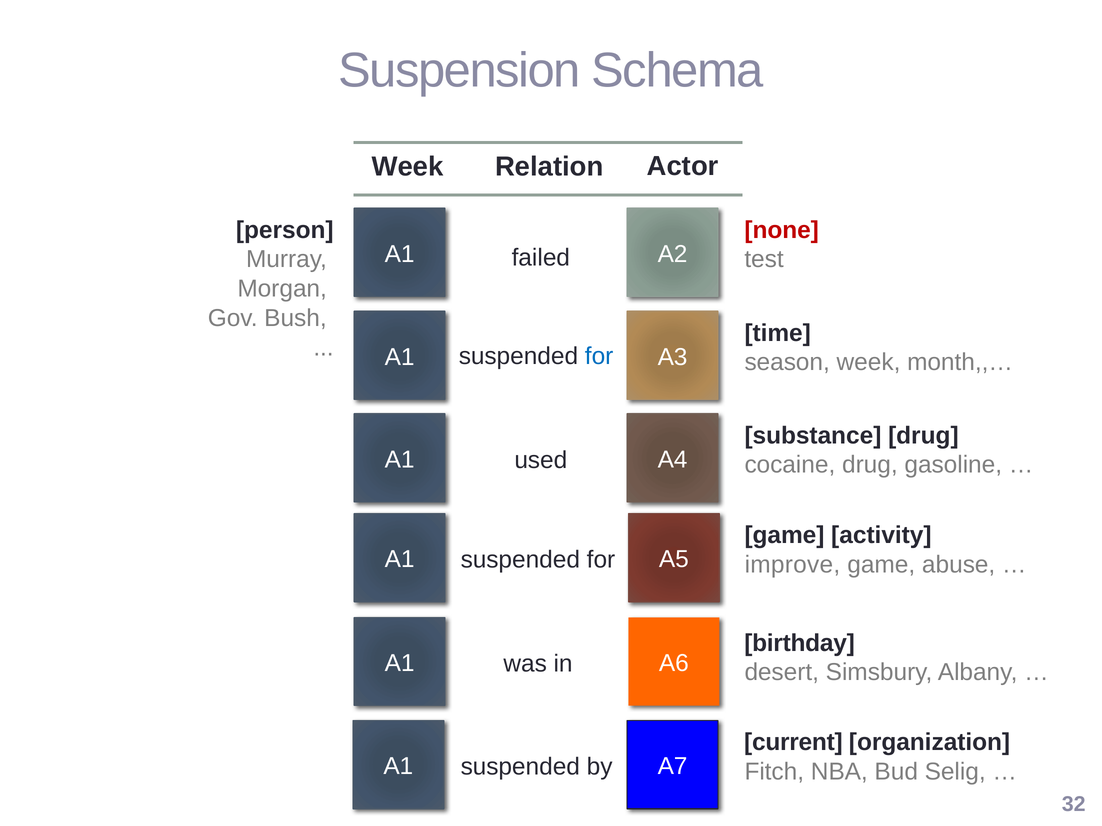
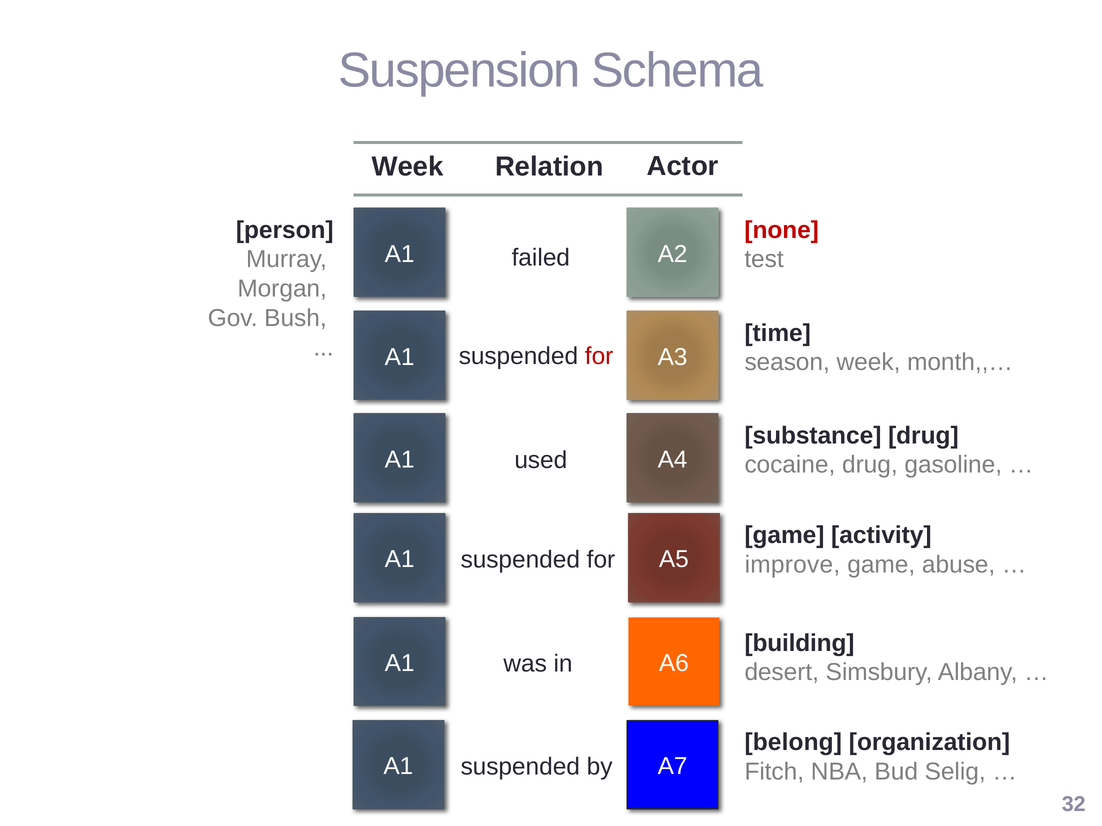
for at (599, 356) colour: blue -> red
birthday: birthday -> building
current: current -> belong
